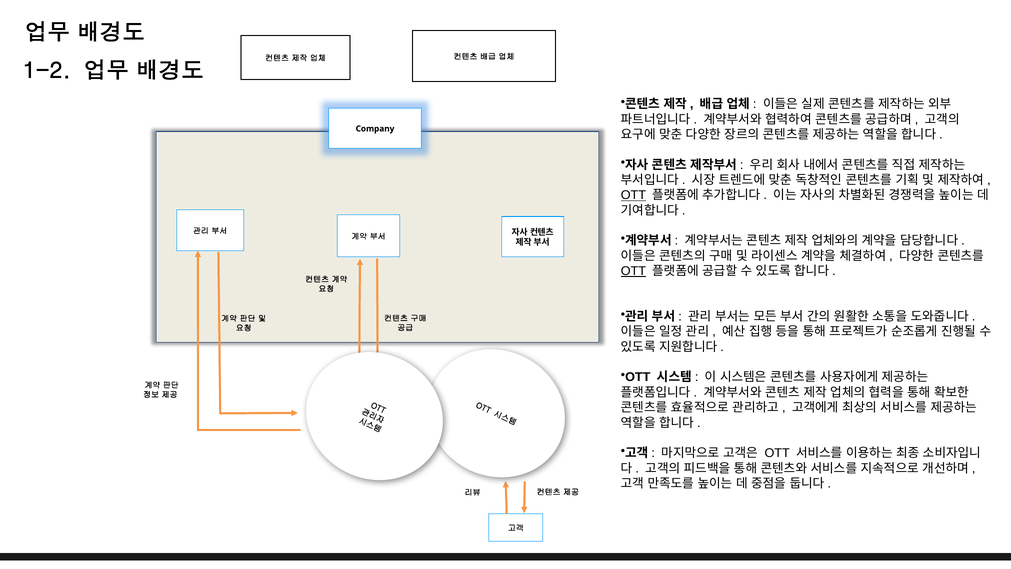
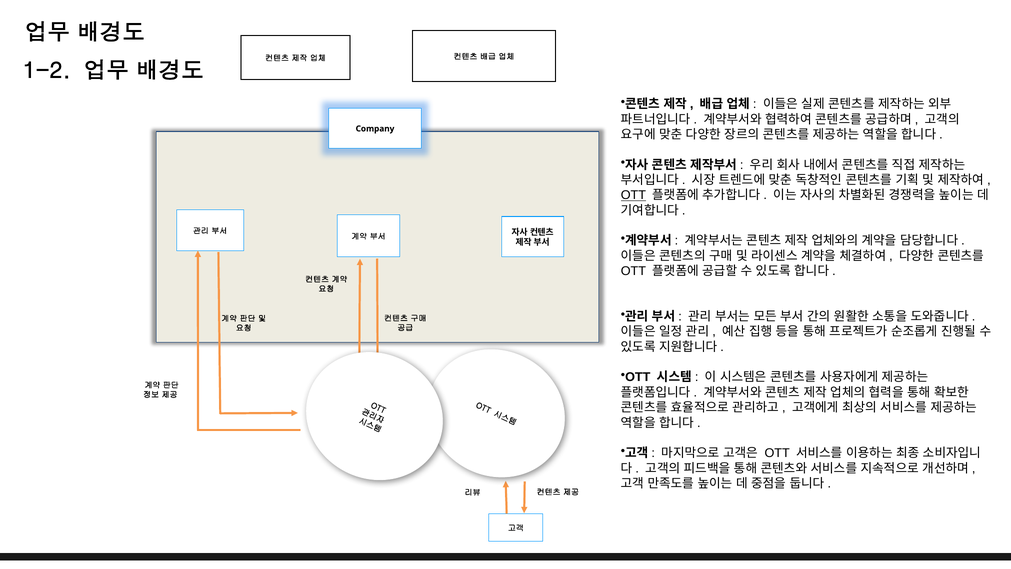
OTT at (633, 271) underline: present -> none
